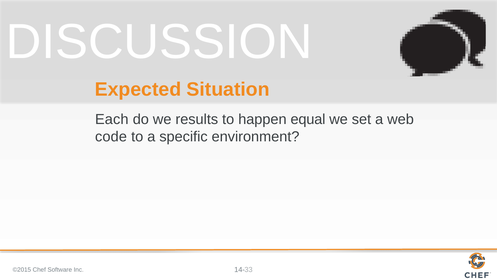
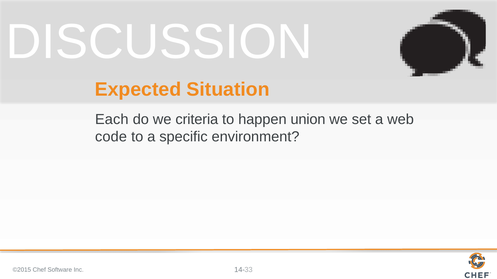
results: results -> criteria
equal: equal -> union
